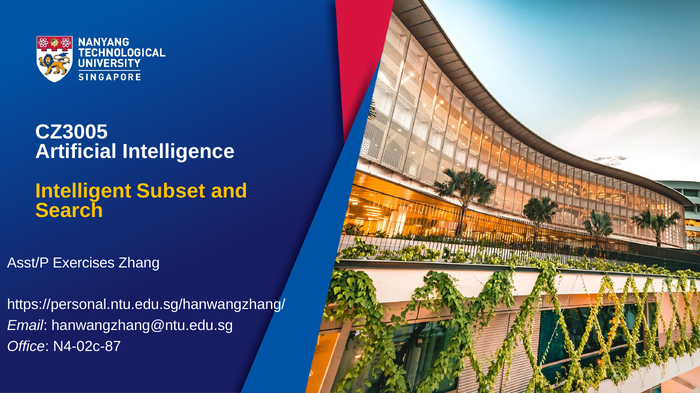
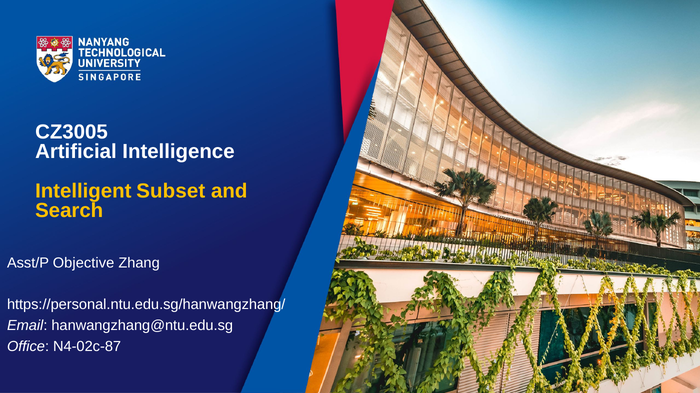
Exercises: Exercises -> Objective
